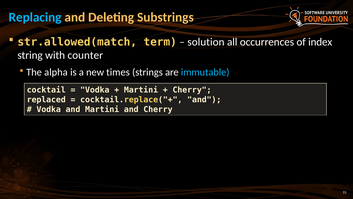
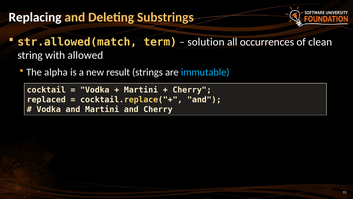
Replacing colour: light blue -> white
index: index -> clean
counter: counter -> allowed
times: times -> result
